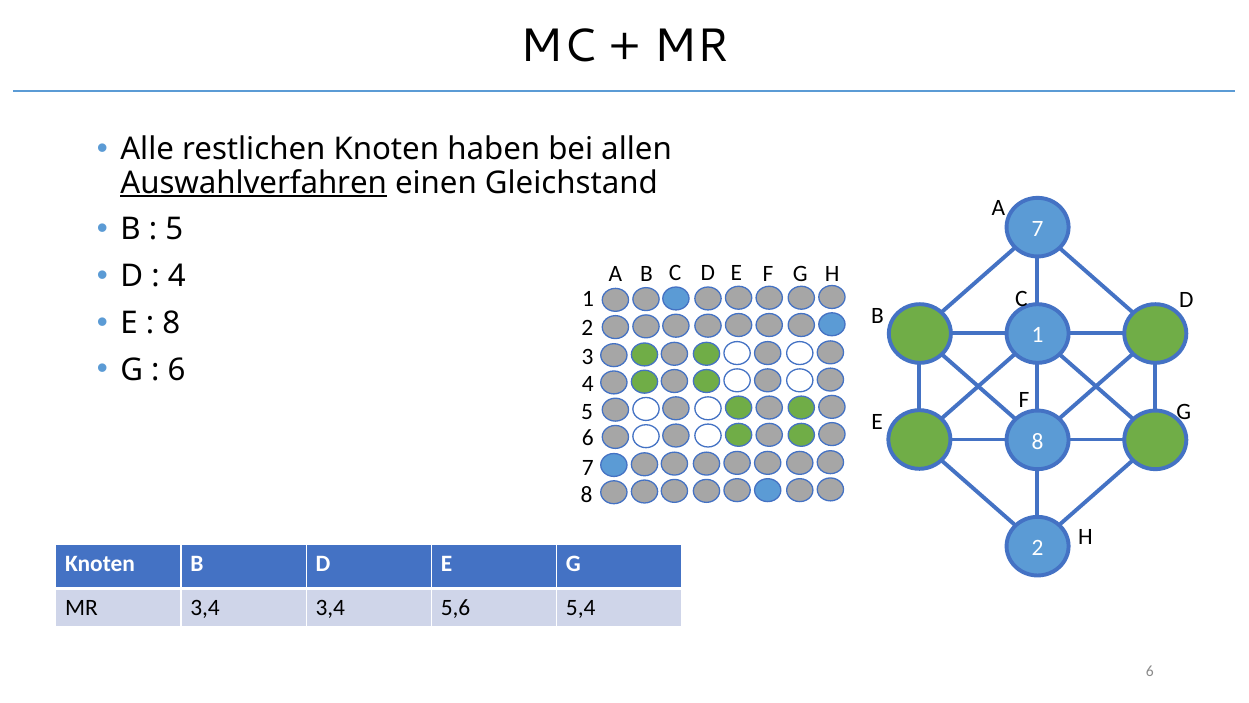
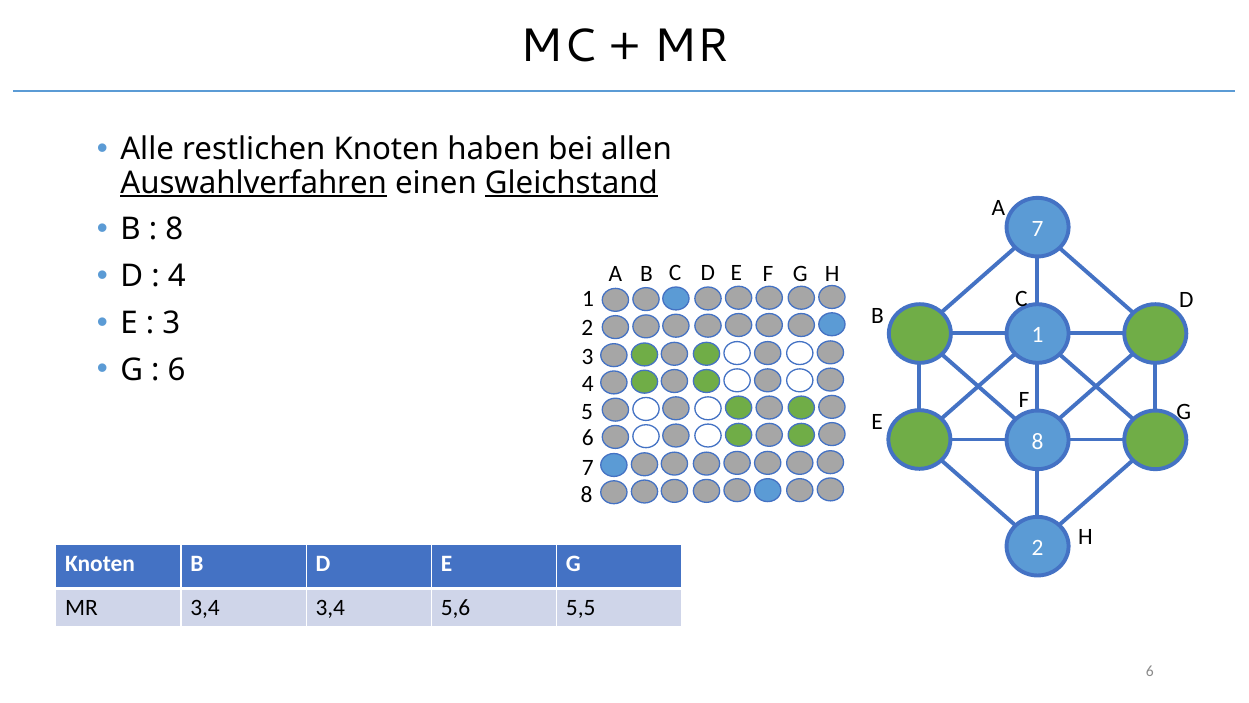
Gleichstand underline: none -> present
5 at (174, 229): 5 -> 8
8 at (171, 323): 8 -> 3
5,4: 5,4 -> 5,5
